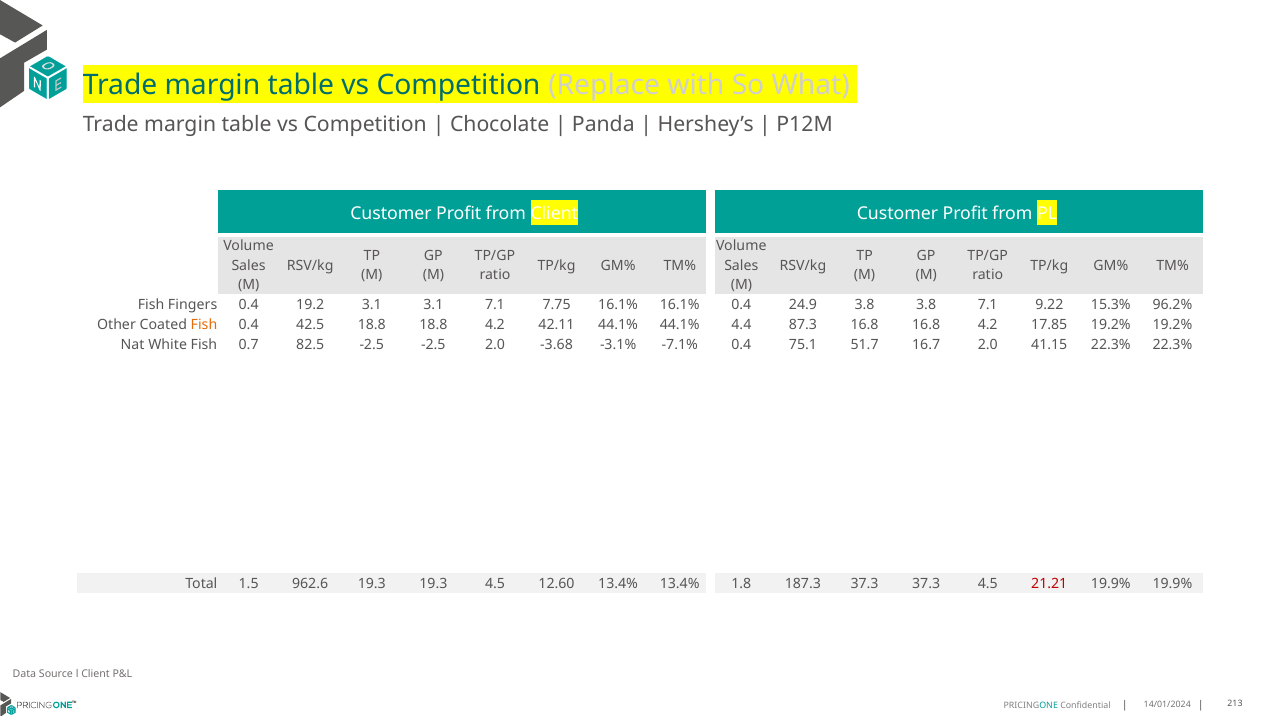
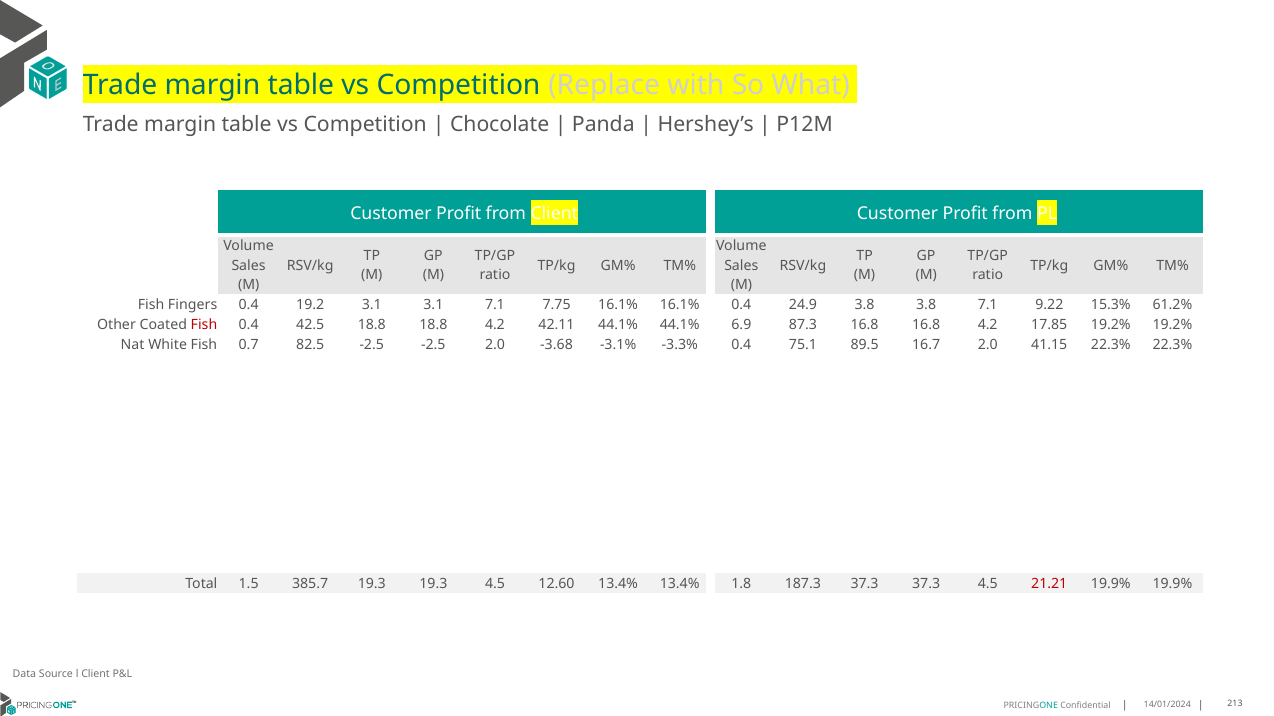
96.2%: 96.2% -> 61.2%
Fish at (204, 325) colour: orange -> red
4.4: 4.4 -> 6.9
-7.1%: -7.1% -> -3.3%
51.7: 51.7 -> 89.5
962.6: 962.6 -> 385.7
